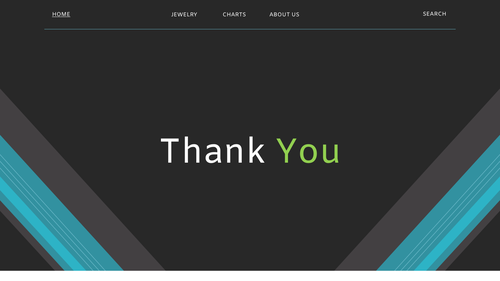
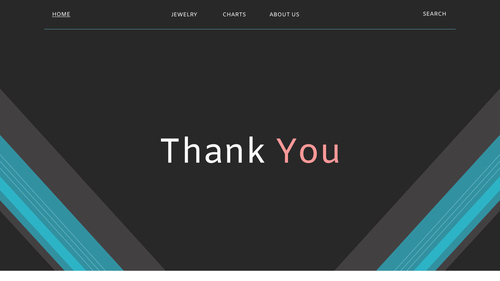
You colour: light green -> pink
